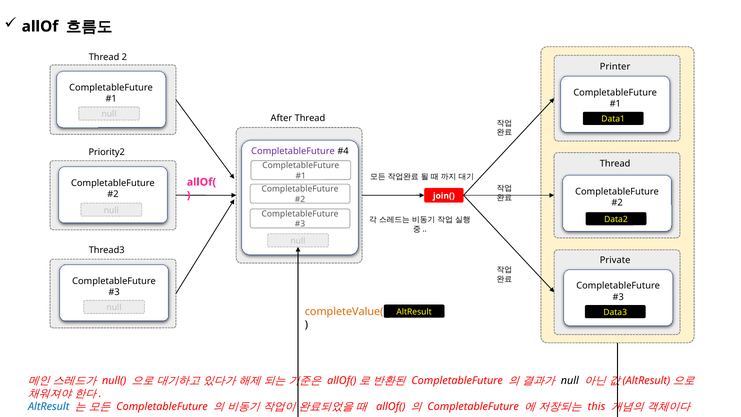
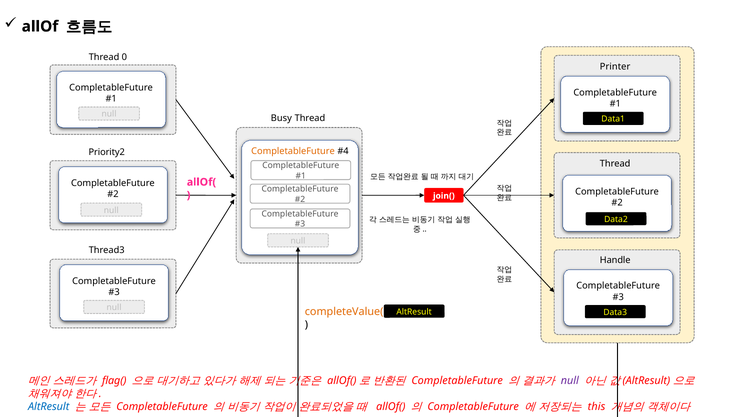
2: 2 -> 0
After: After -> Busy
CompletableFuture at (293, 151) colour: purple -> orange
Private: Private -> Handle
null(: null( -> flag(
null at (570, 380) colour: black -> purple
